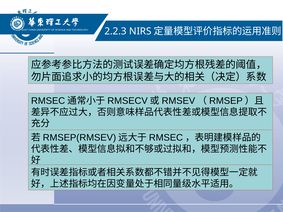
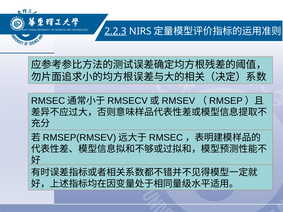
2.2.3 underline: none -> present
